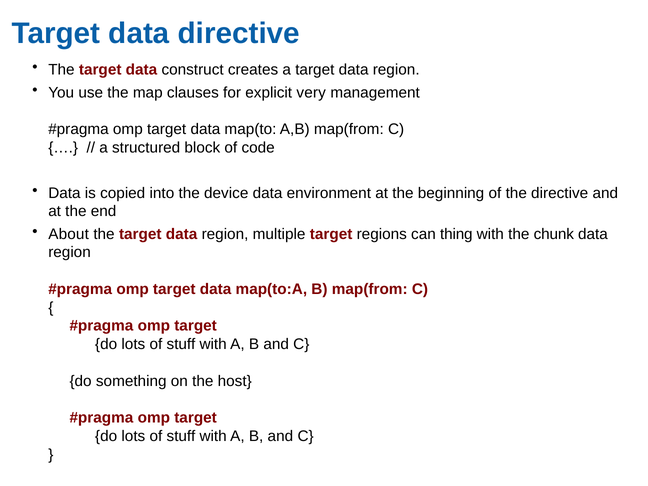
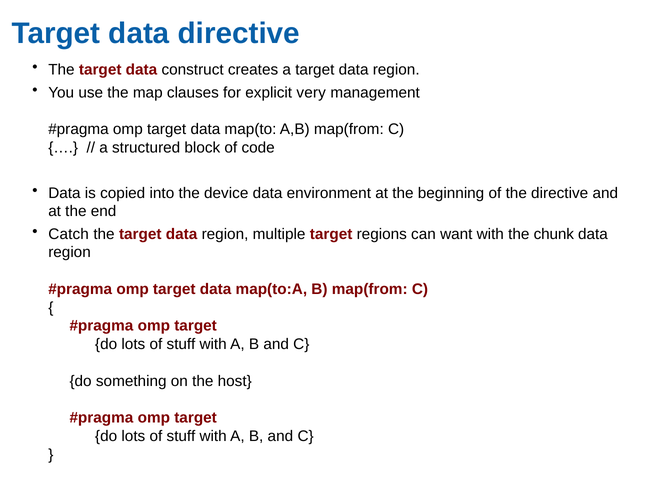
About: About -> Catch
thing: thing -> want
